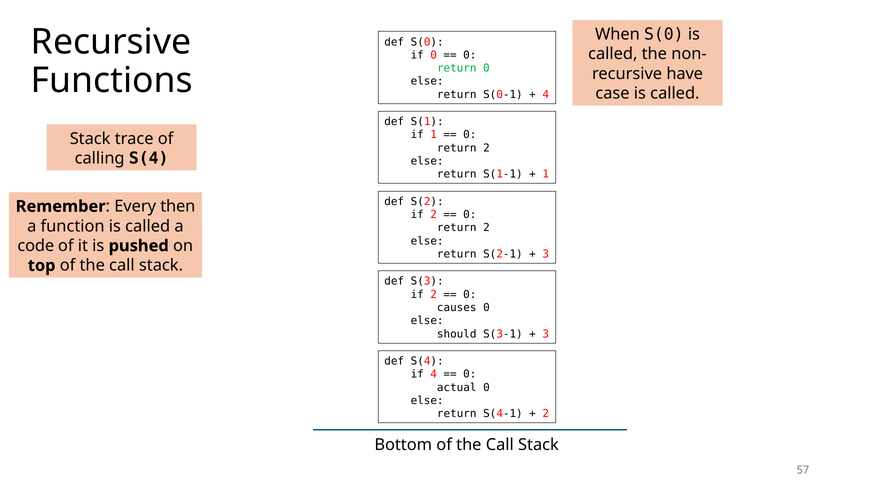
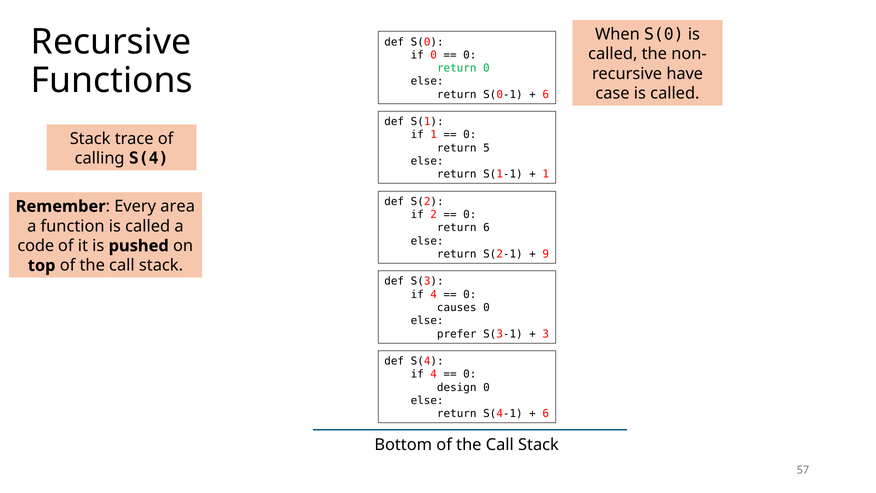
4 at (546, 94): 4 -> 6
2 at (486, 148): 2 -> 5
then: then -> area
2 at (486, 228): 2 -> 6
3 at (546, 254): 3 -> 9
2 at (434, 294): 2 -> 4
should: should -> prefer
actual: actual -> design
2 at (546, 414): 2 -> 6
